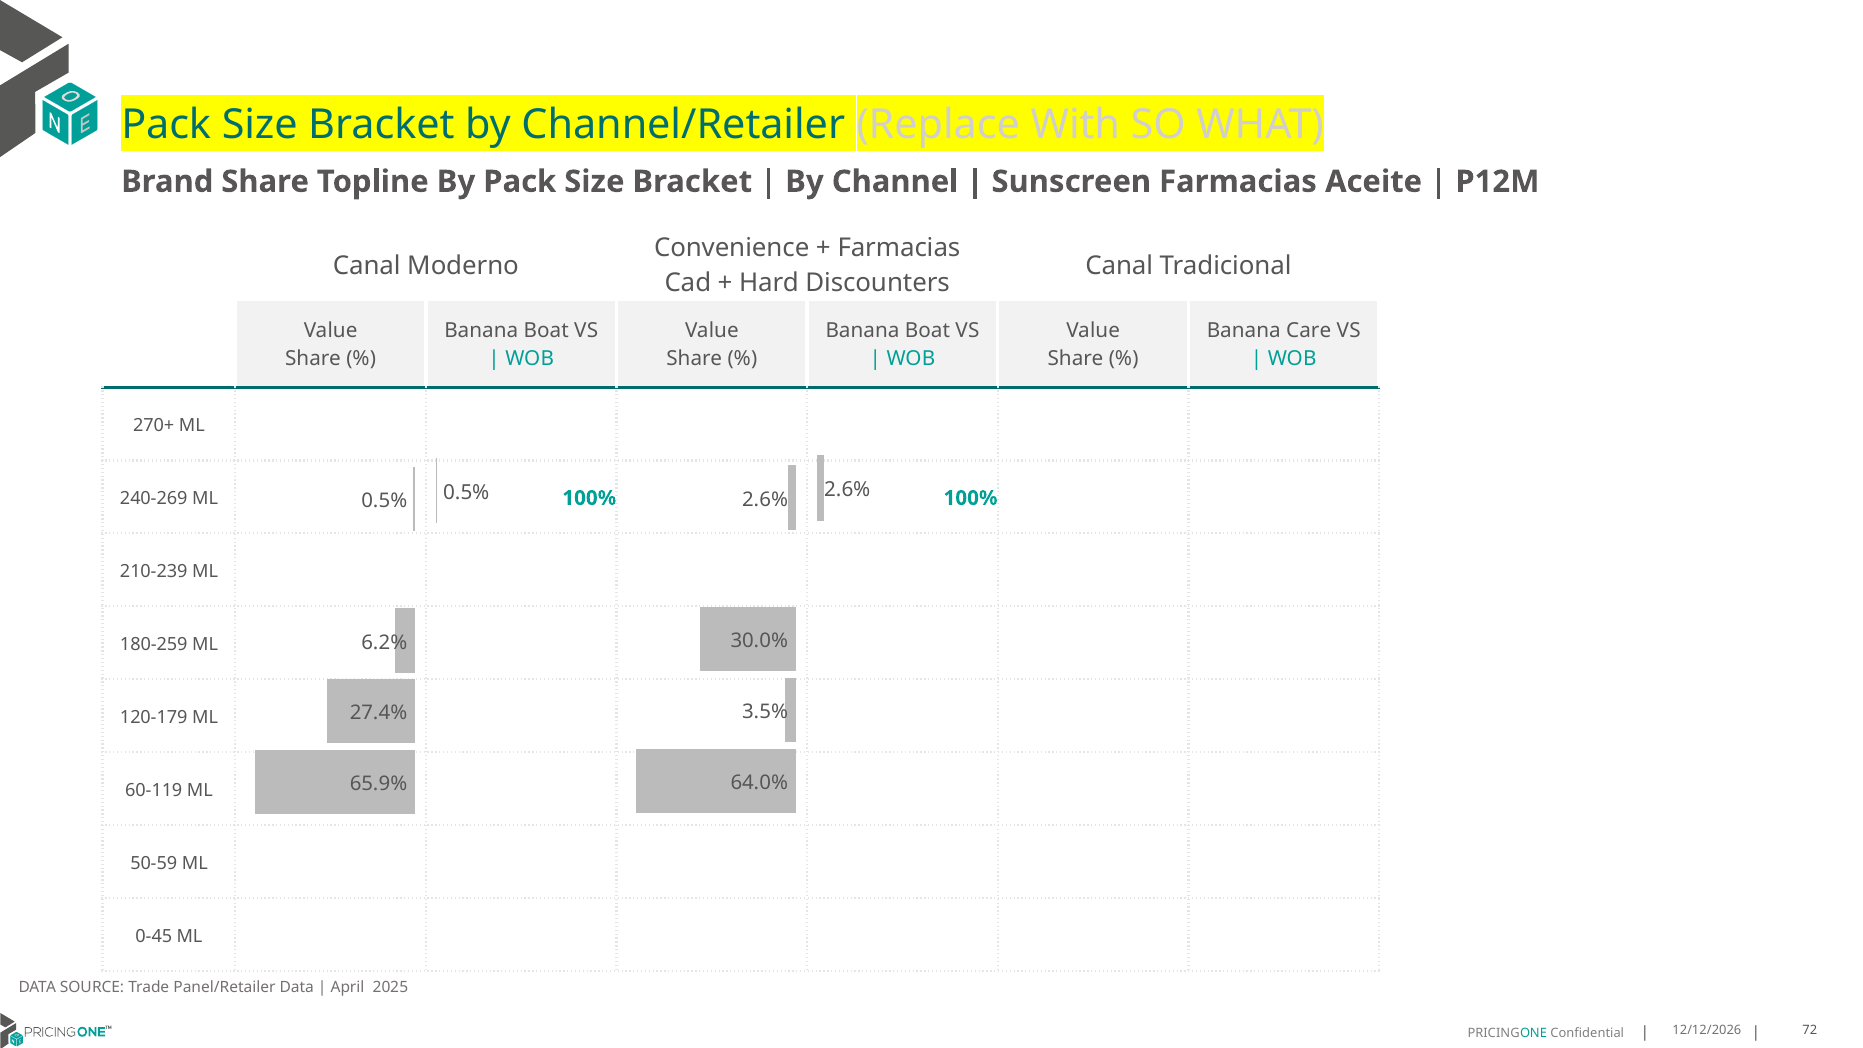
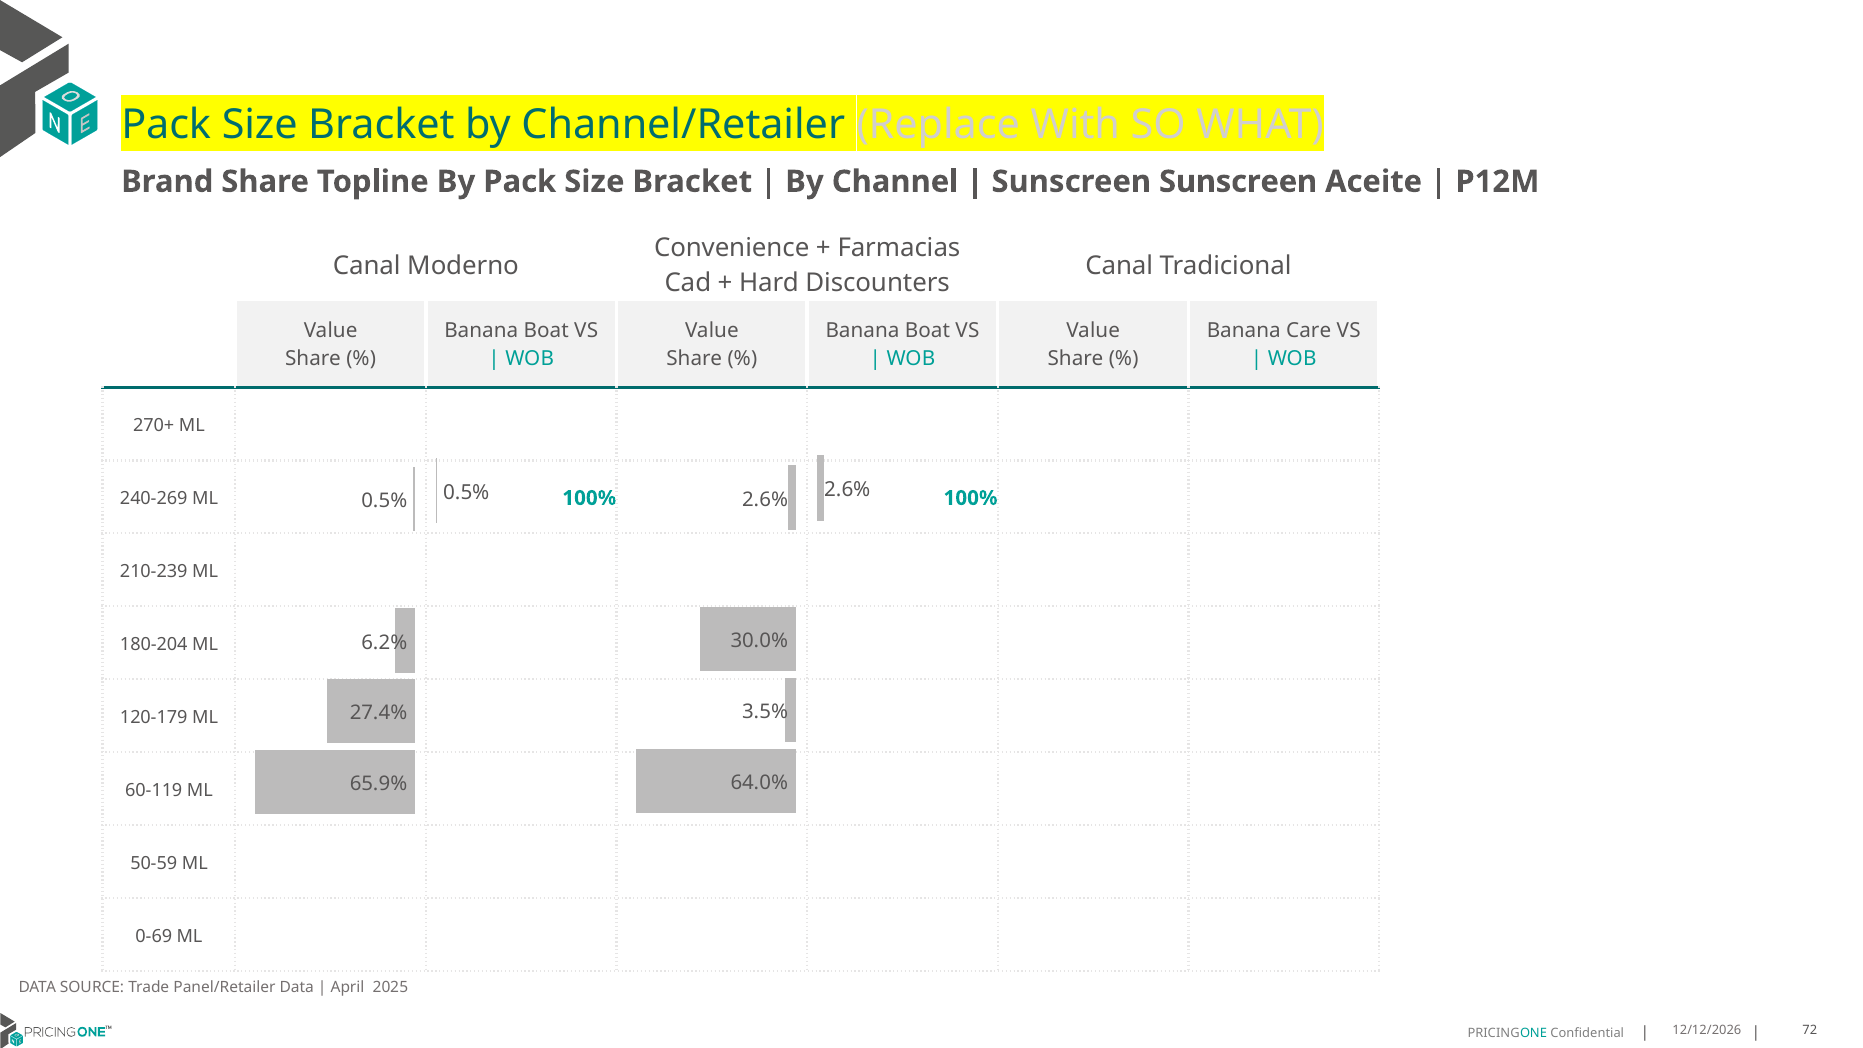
Sunscreen Farmacias: Farmacias -> Sunscreen
180-259: 180-259 -> 180-204
0-45: 0-45 -> 0-69
